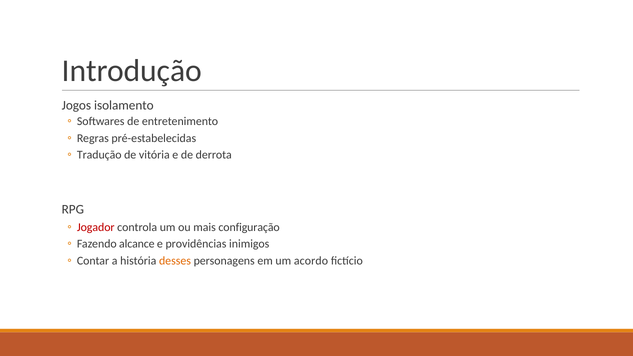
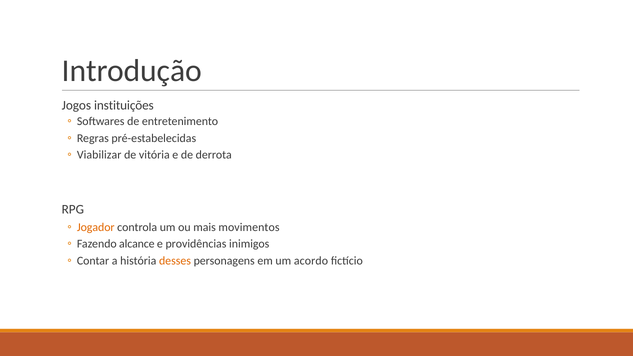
isolamento: isolamento -> instituições
Tradução: Tradução -> Viabilizar
Jogador colour: red -> orange
configuração: configuração -> movimentos
